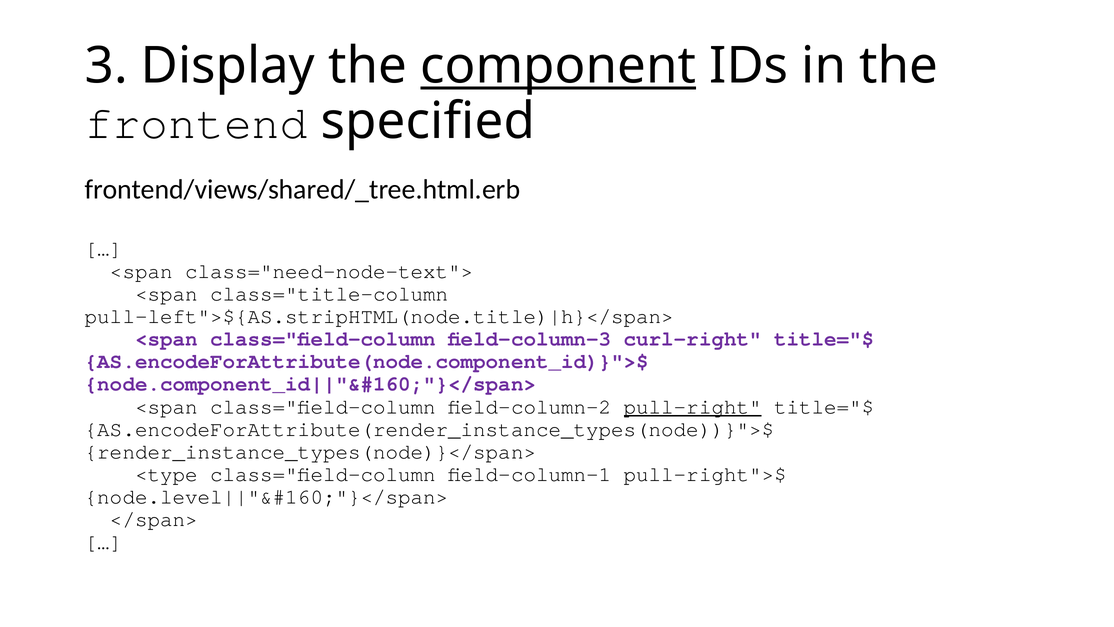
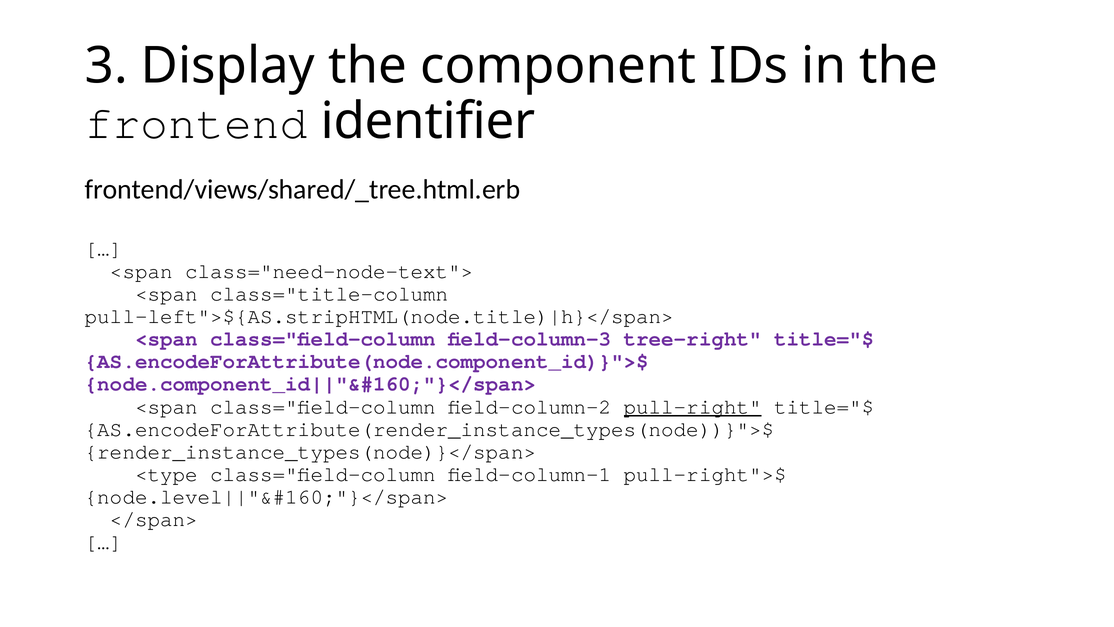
component underline: present -> none
specified: specified -> identifier
curl-right: curl-right -> tree-right
